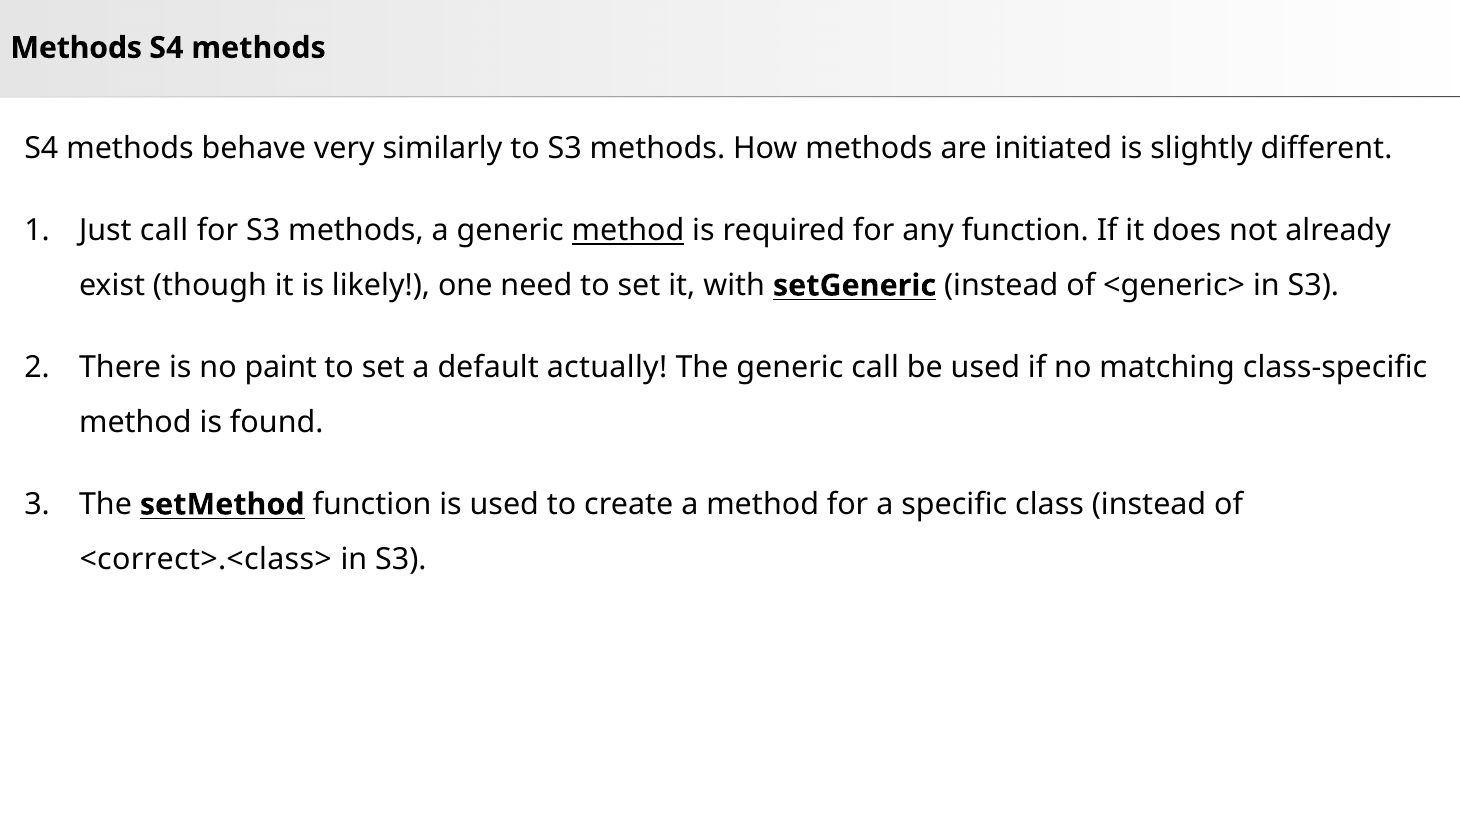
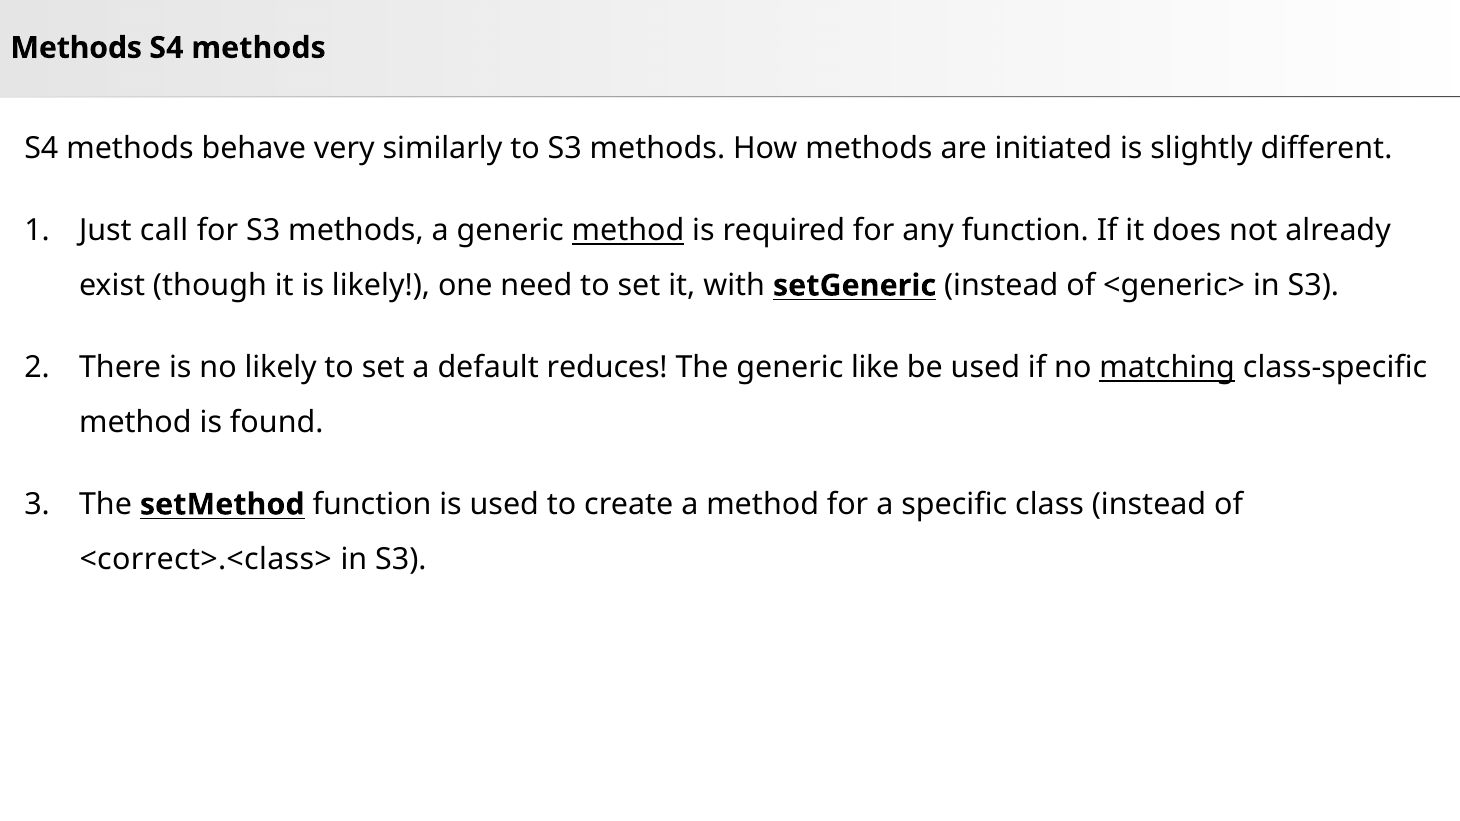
no paint: paint -> likely
actually: actually -> reduces
generic call: call -> like
matching underline: none -> present
